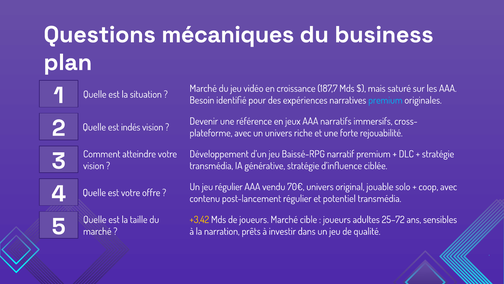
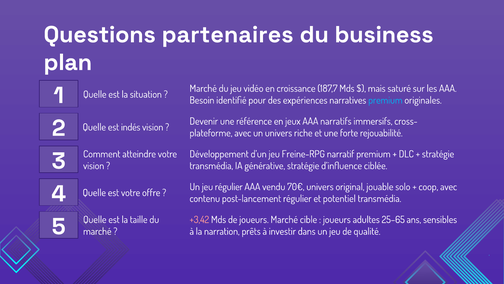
mécaniques: mécaniques -> partenaires
Baissé-RPG: Baissé-RPG -> Freine-RPG
+3,42 colour: yellow -> pink
25–72: 25–72 -> 25–65
